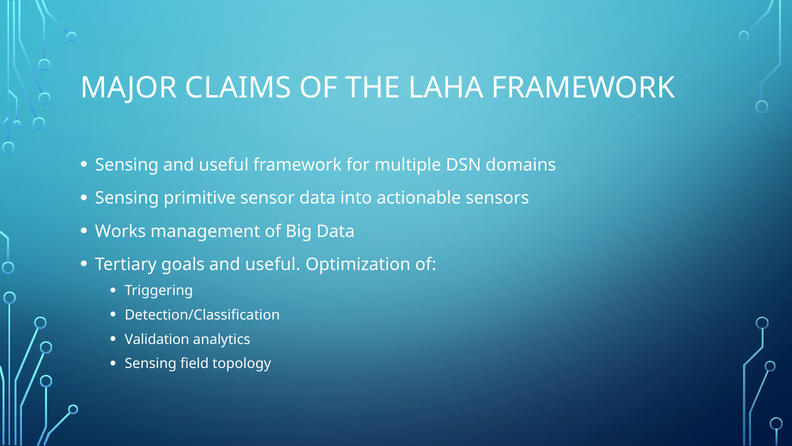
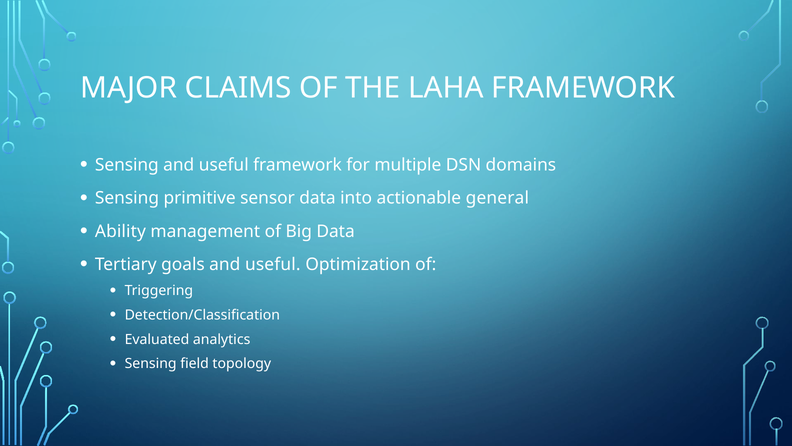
sensors: sensors -> general
Works: Works -> Ability
Validation: Validation -> Evaluated
